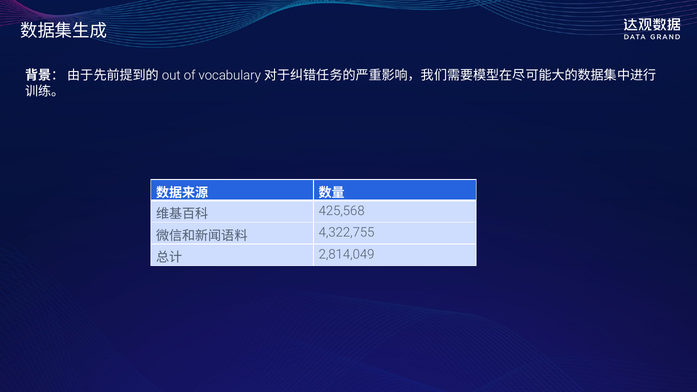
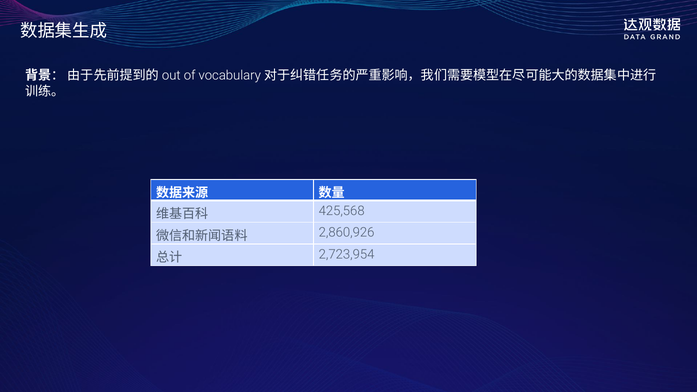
4,322,755: 4,322,755 -> 2,860,926
2,814,049: 2,814,049 -> 2,723,954
